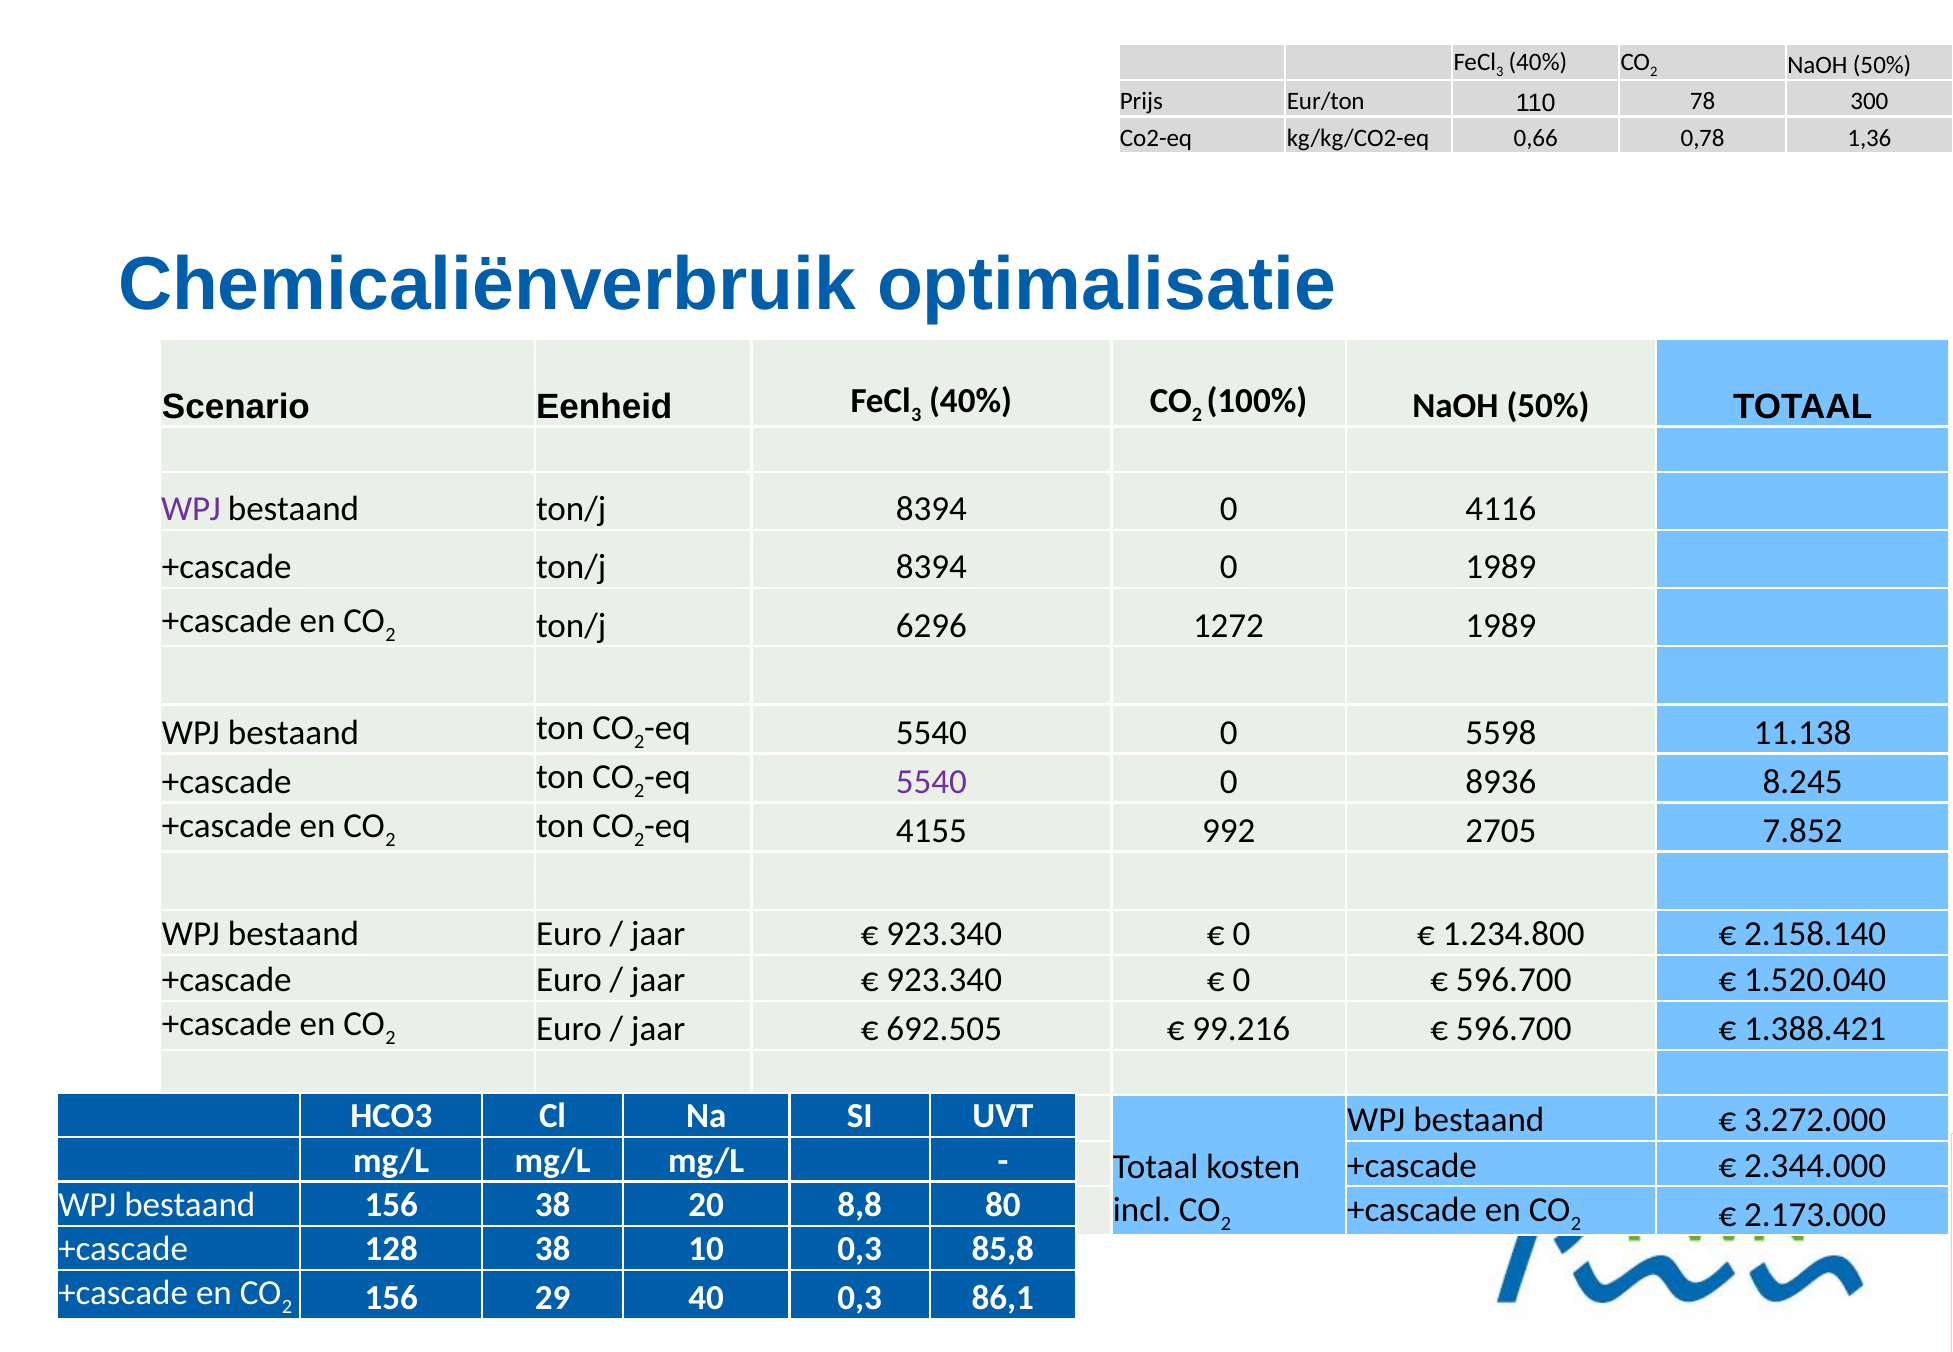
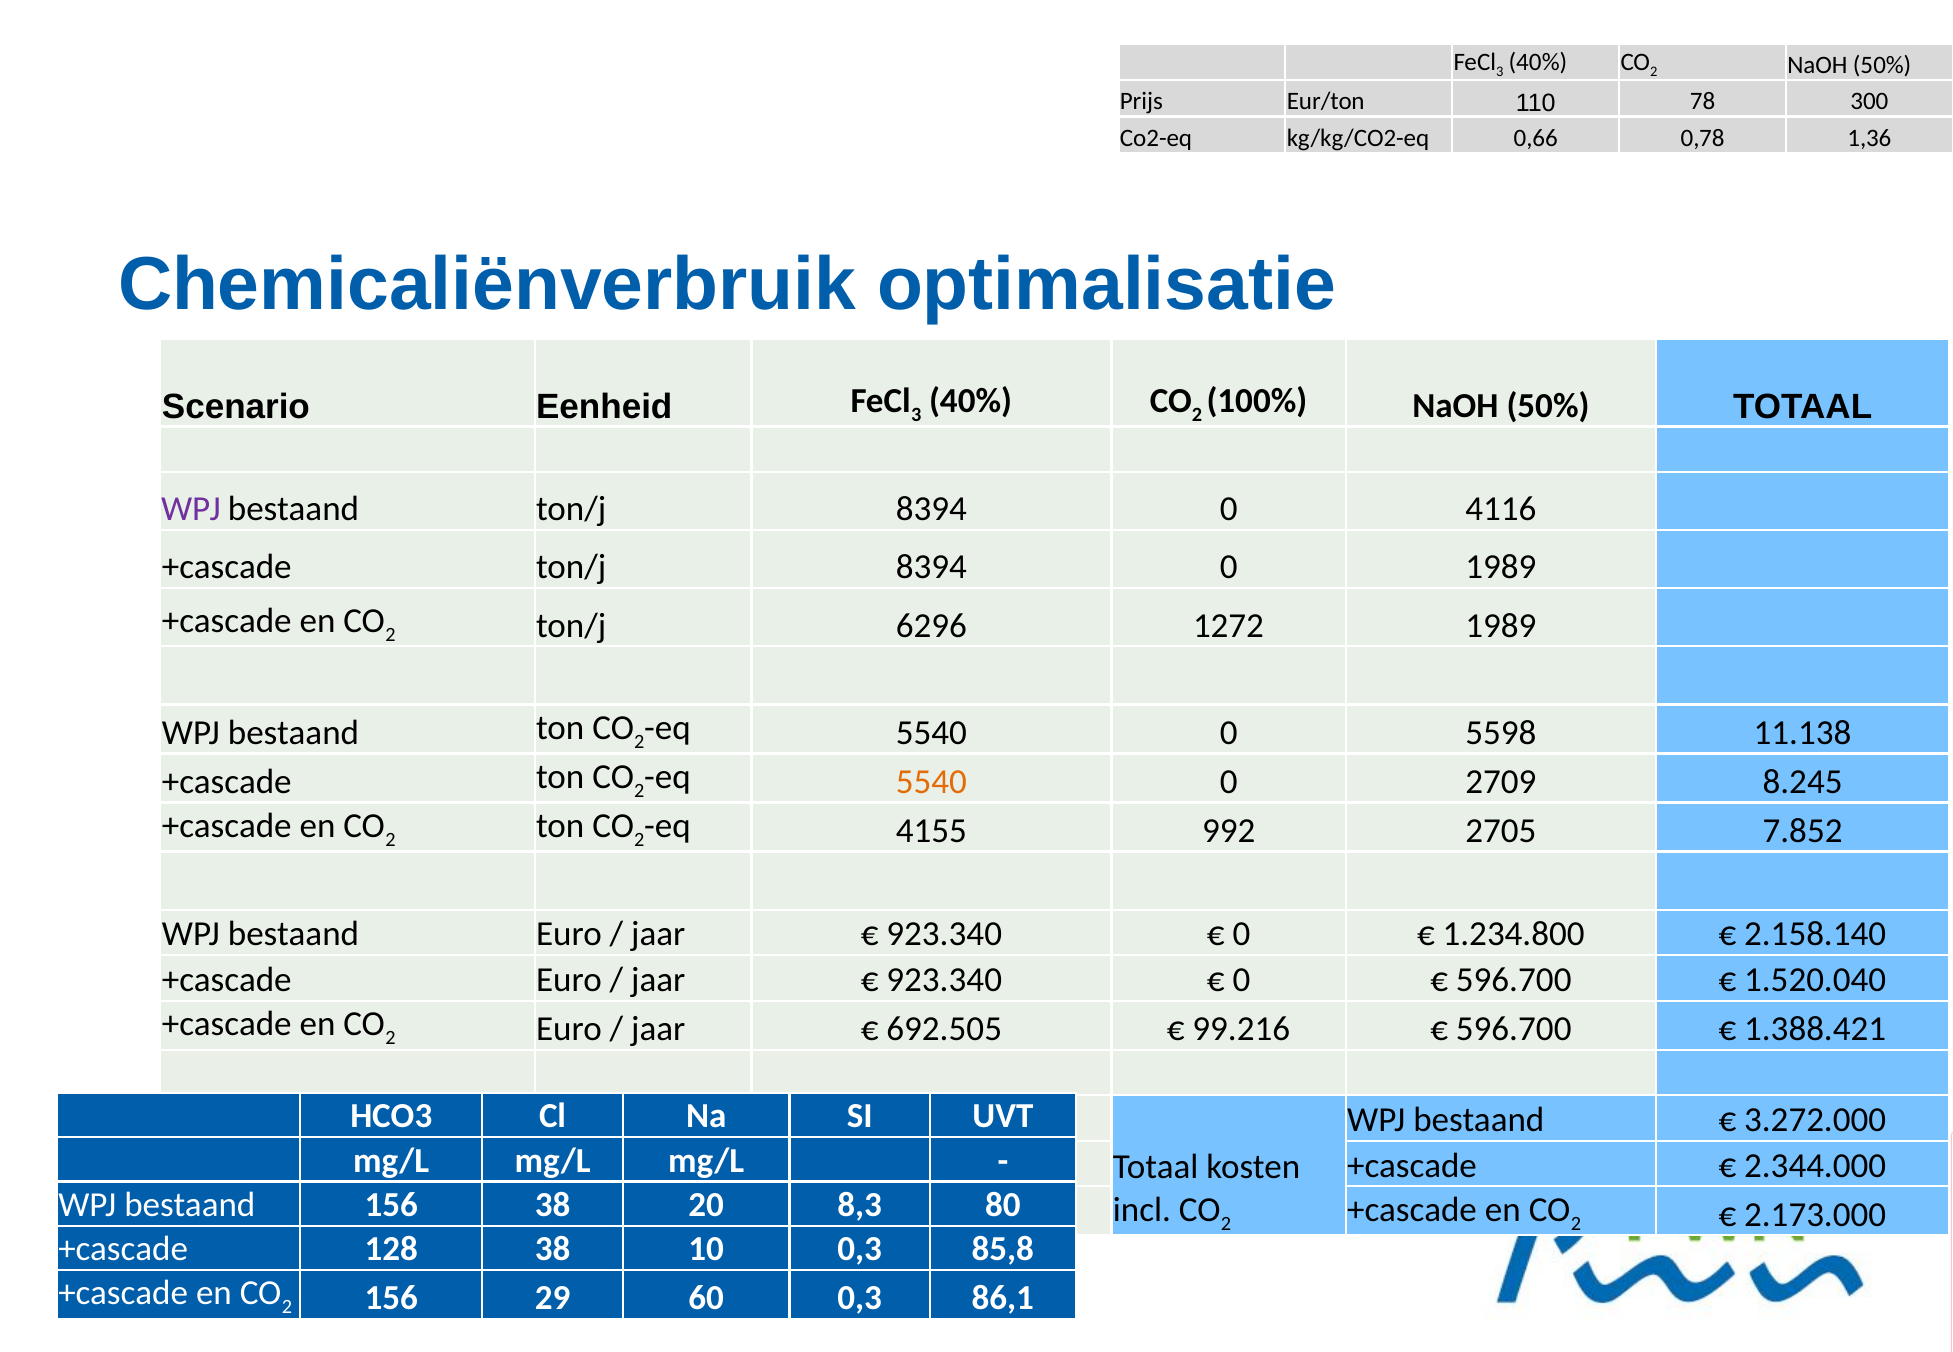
5540 at (931, 782) colour: purple -> orange
8936: 8936 -> 2709
8,8: 8,8 -> 8,3
40: 40 -> 60
